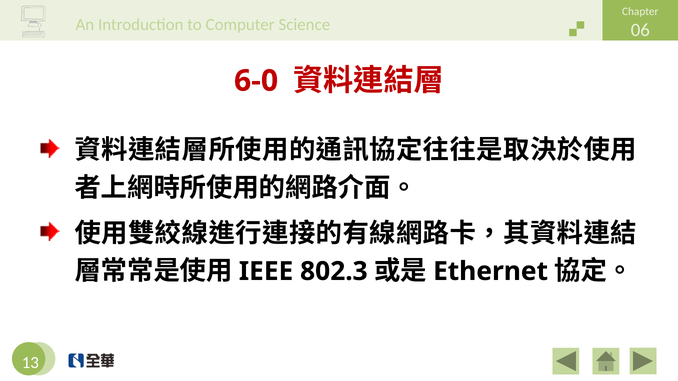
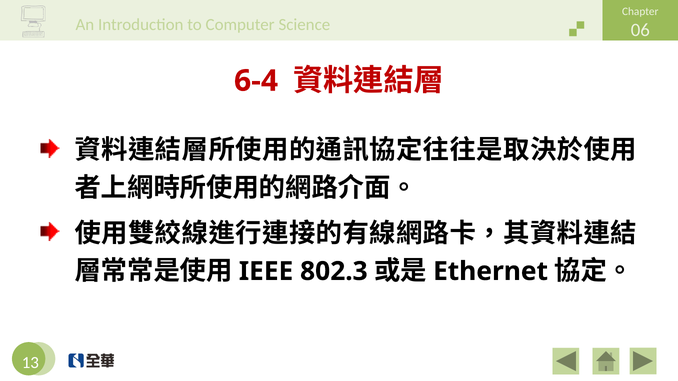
6-0: 6-0 -> 6-4
